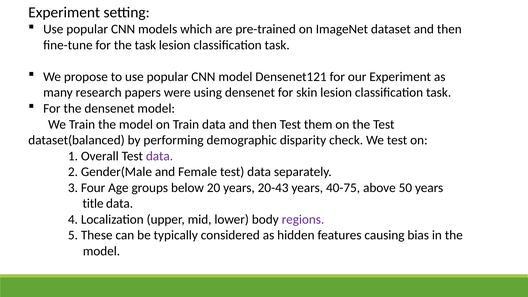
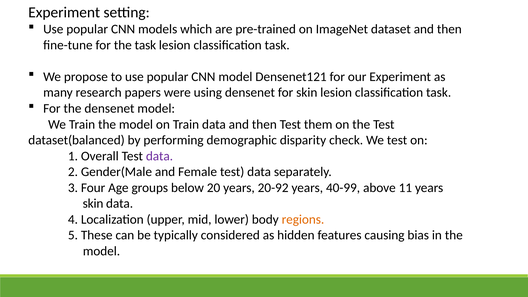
20-43: 20-43 -> 20-92
40-75: 40-75 -> 40-99
50: 50 -> 11
title at (93, 204): title -> skin
regions colour: purple -> orange
